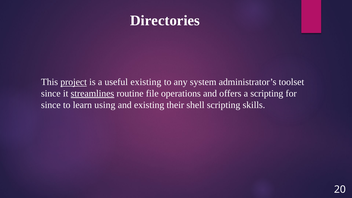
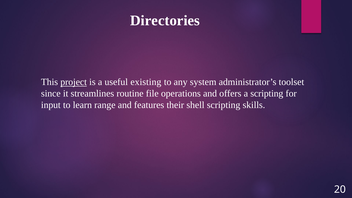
streamlines underline: present -> none
since at (51, 105): since -> input
using: using -> range
and existing: existing -> features
